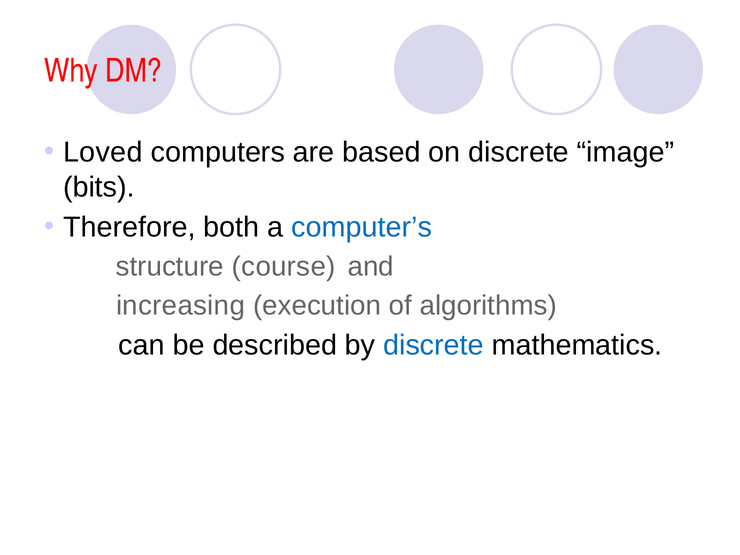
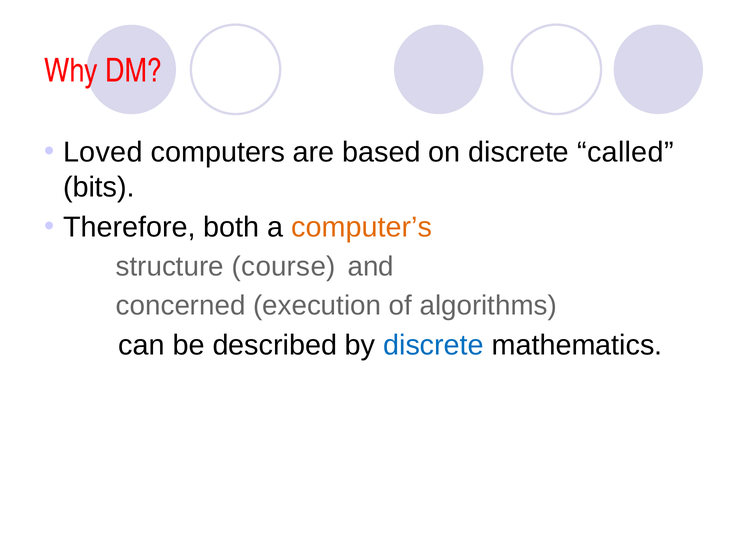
image: image -> called
computer’s colour: blue -> orange
increasing: increasing -> concerned
